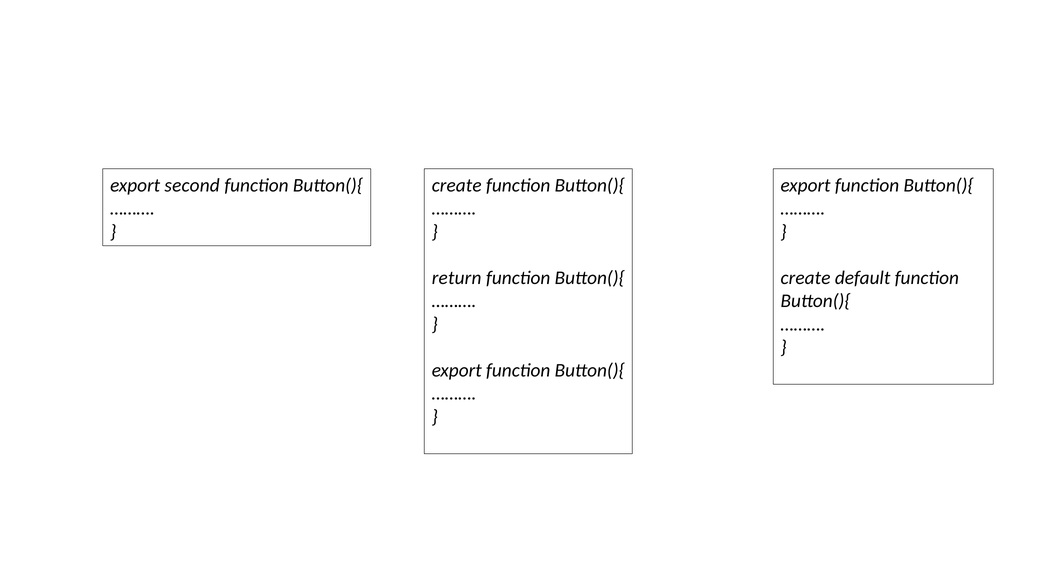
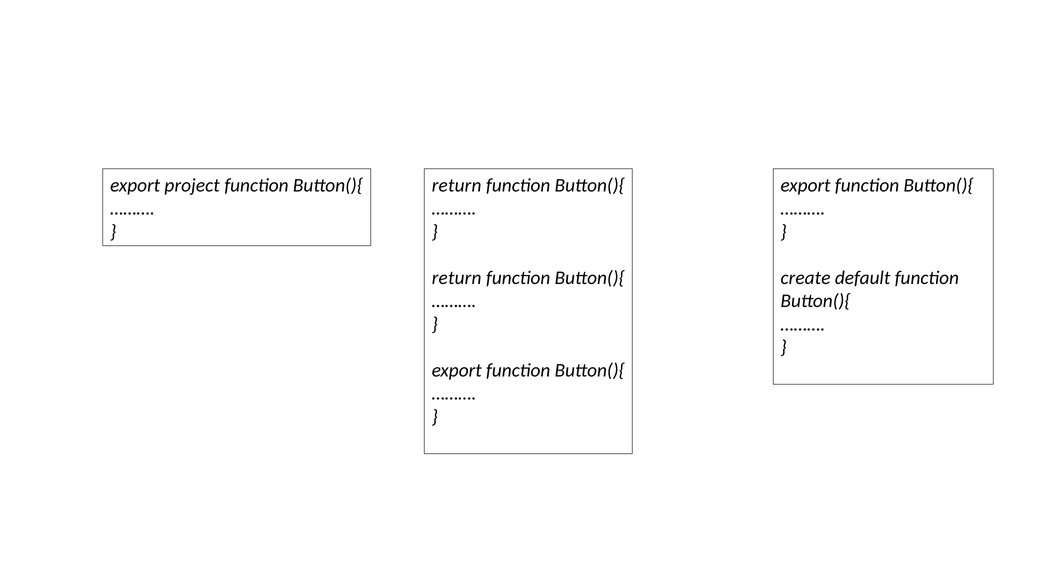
second: second -> project
create at (457, 185): create -> return
